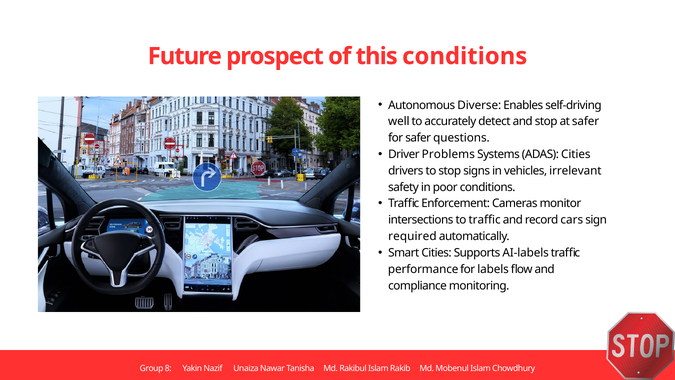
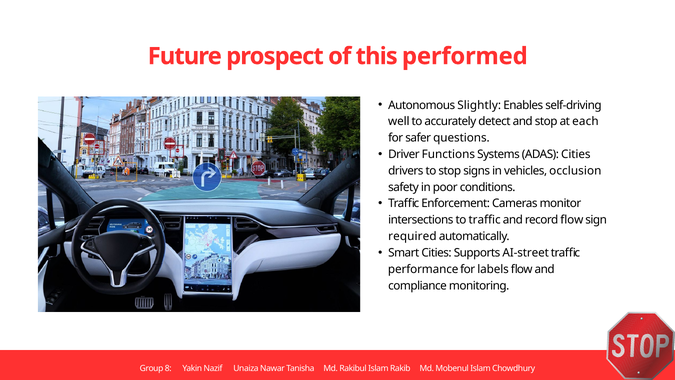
this conditions: conditions -> performed
Diverse: Diverse -> Slightly
at safer: safer -> each
Problems: Problems -> Functions
irrelevant: irrelevant -> occlusion
record cars: cars -> flow
AI-labels: AI-labels -> AI-street
